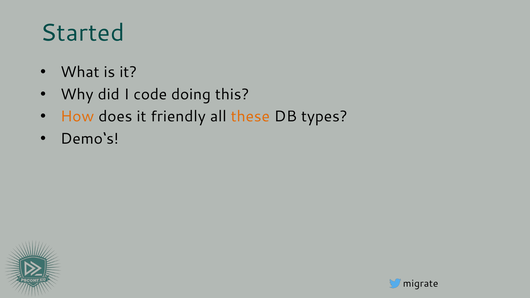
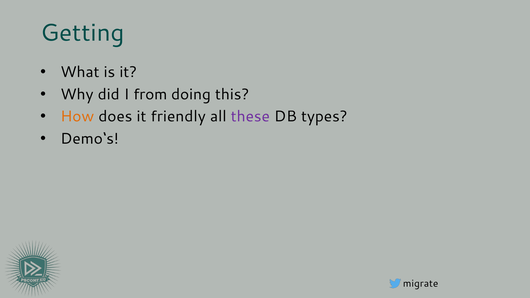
Started: Started -> Getting
code: code -> from
these colour: orange -> purple
